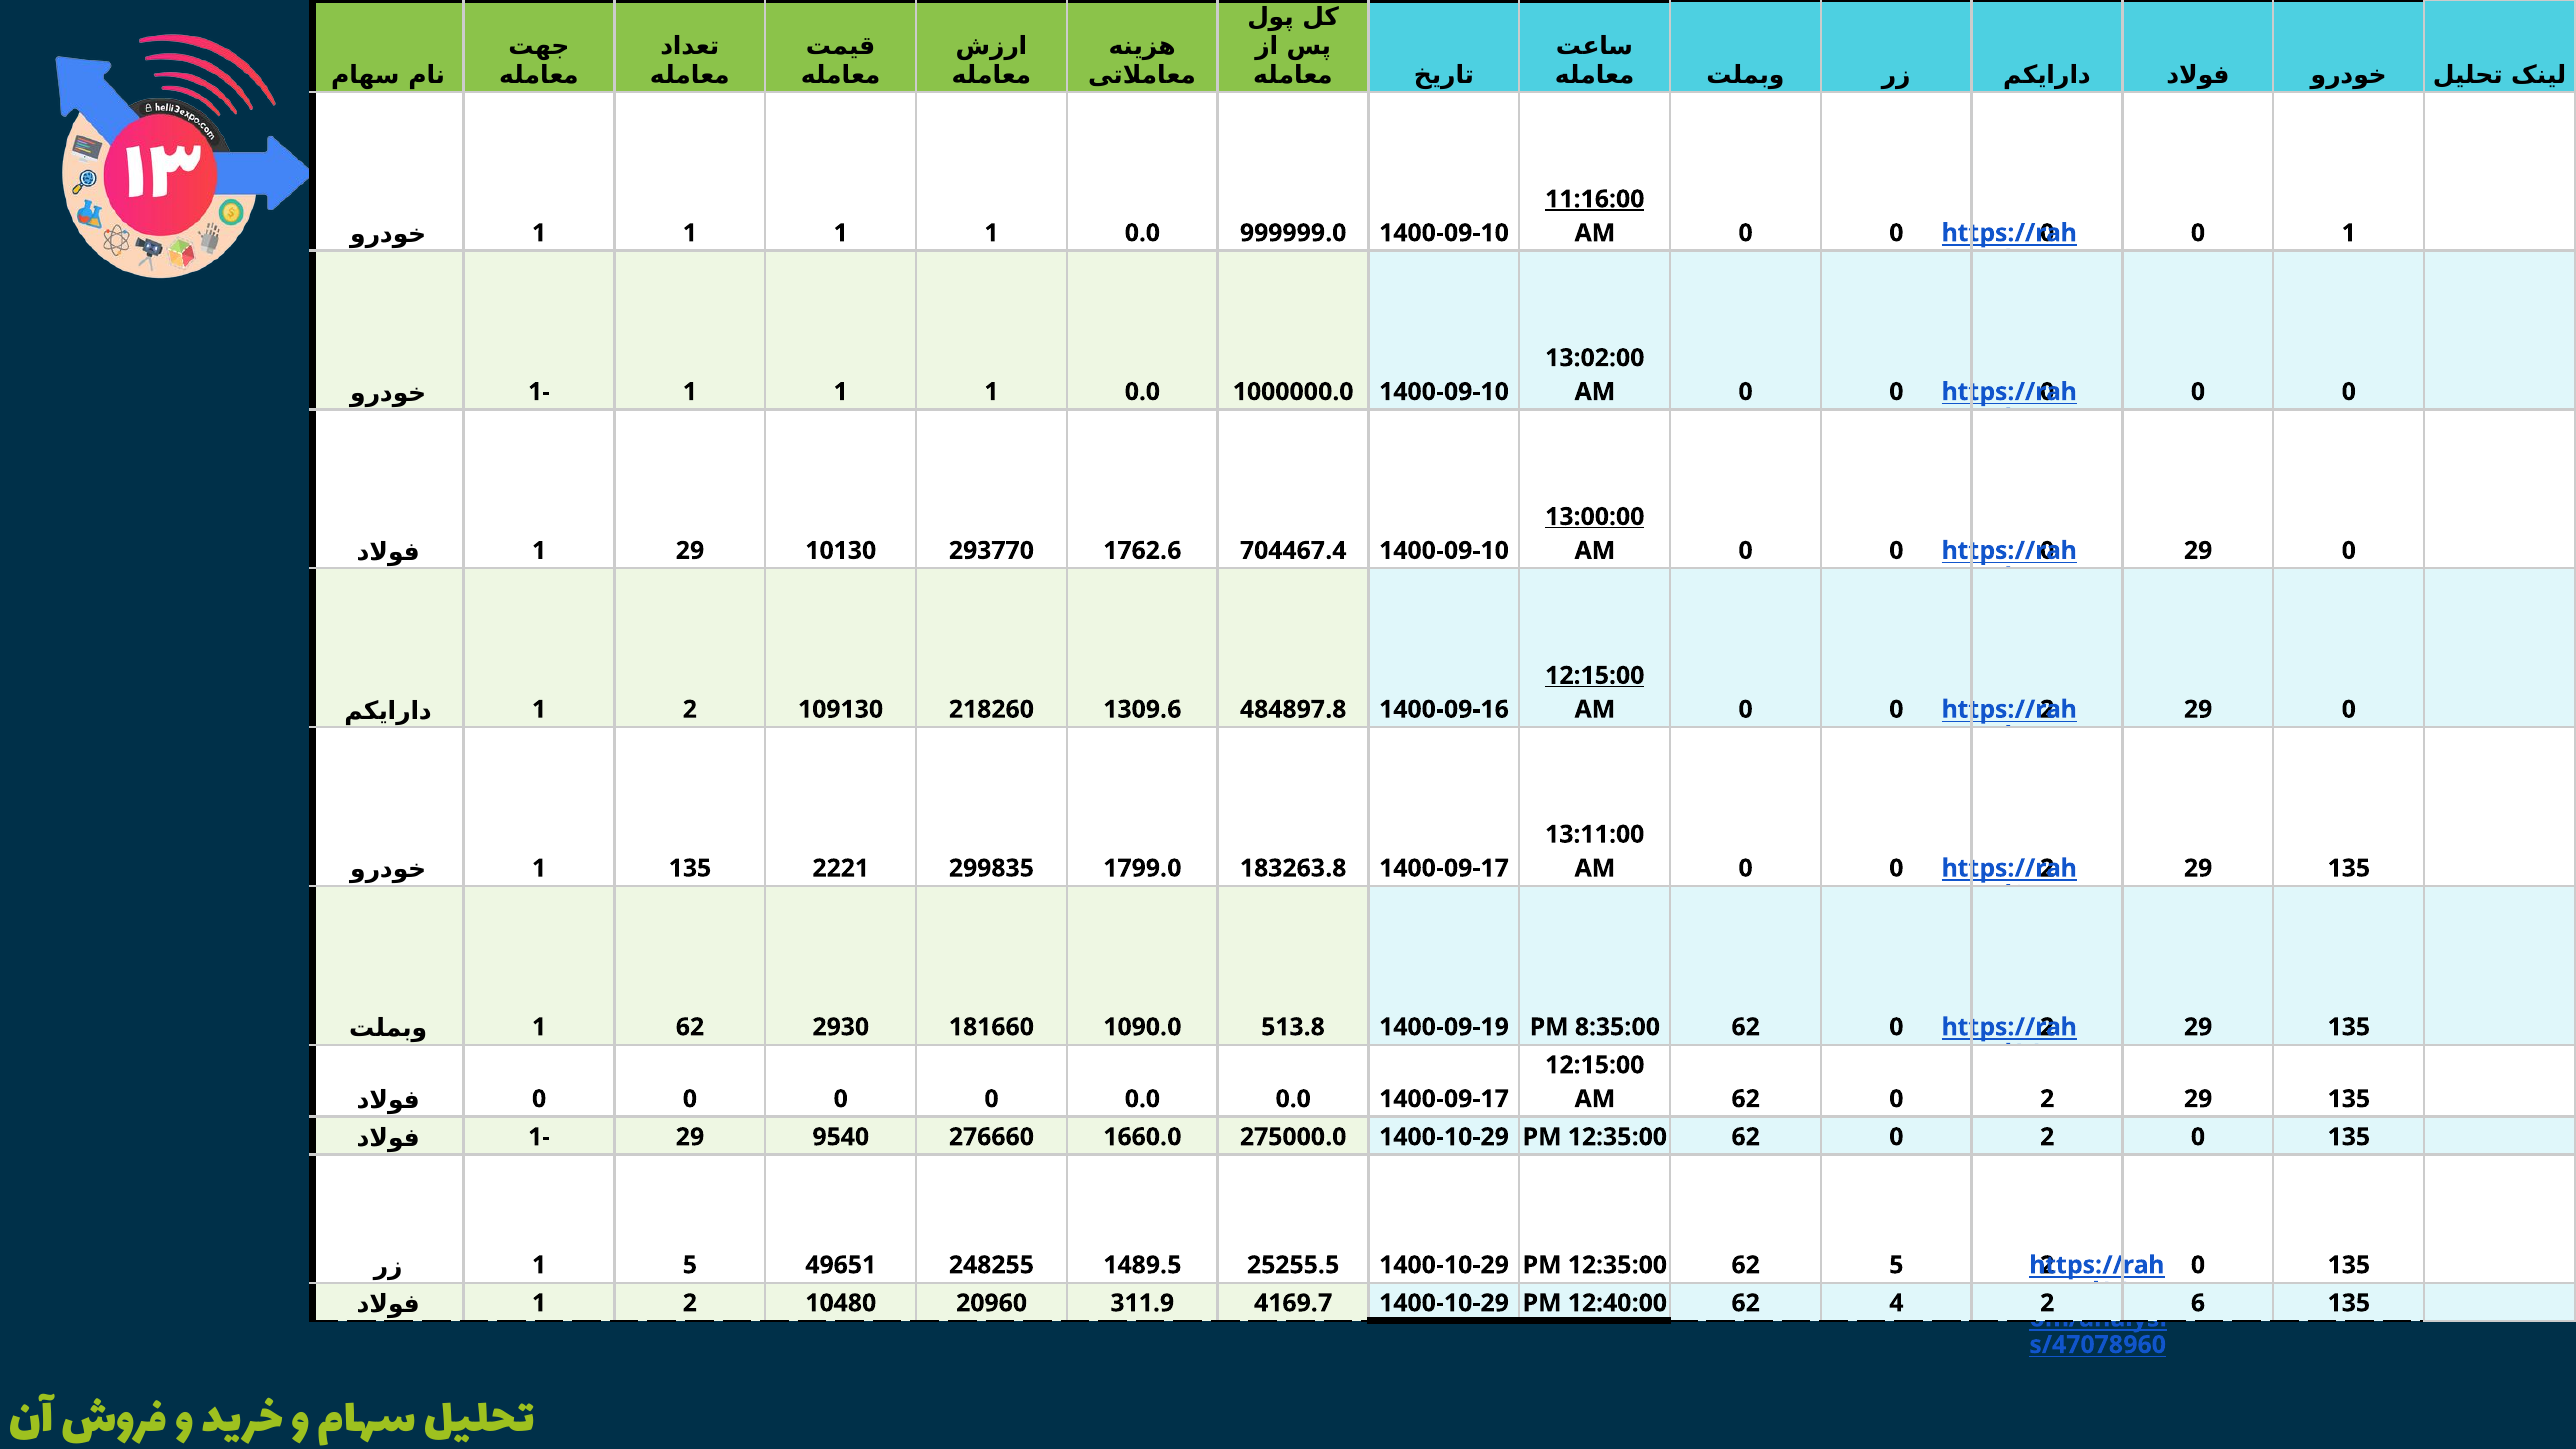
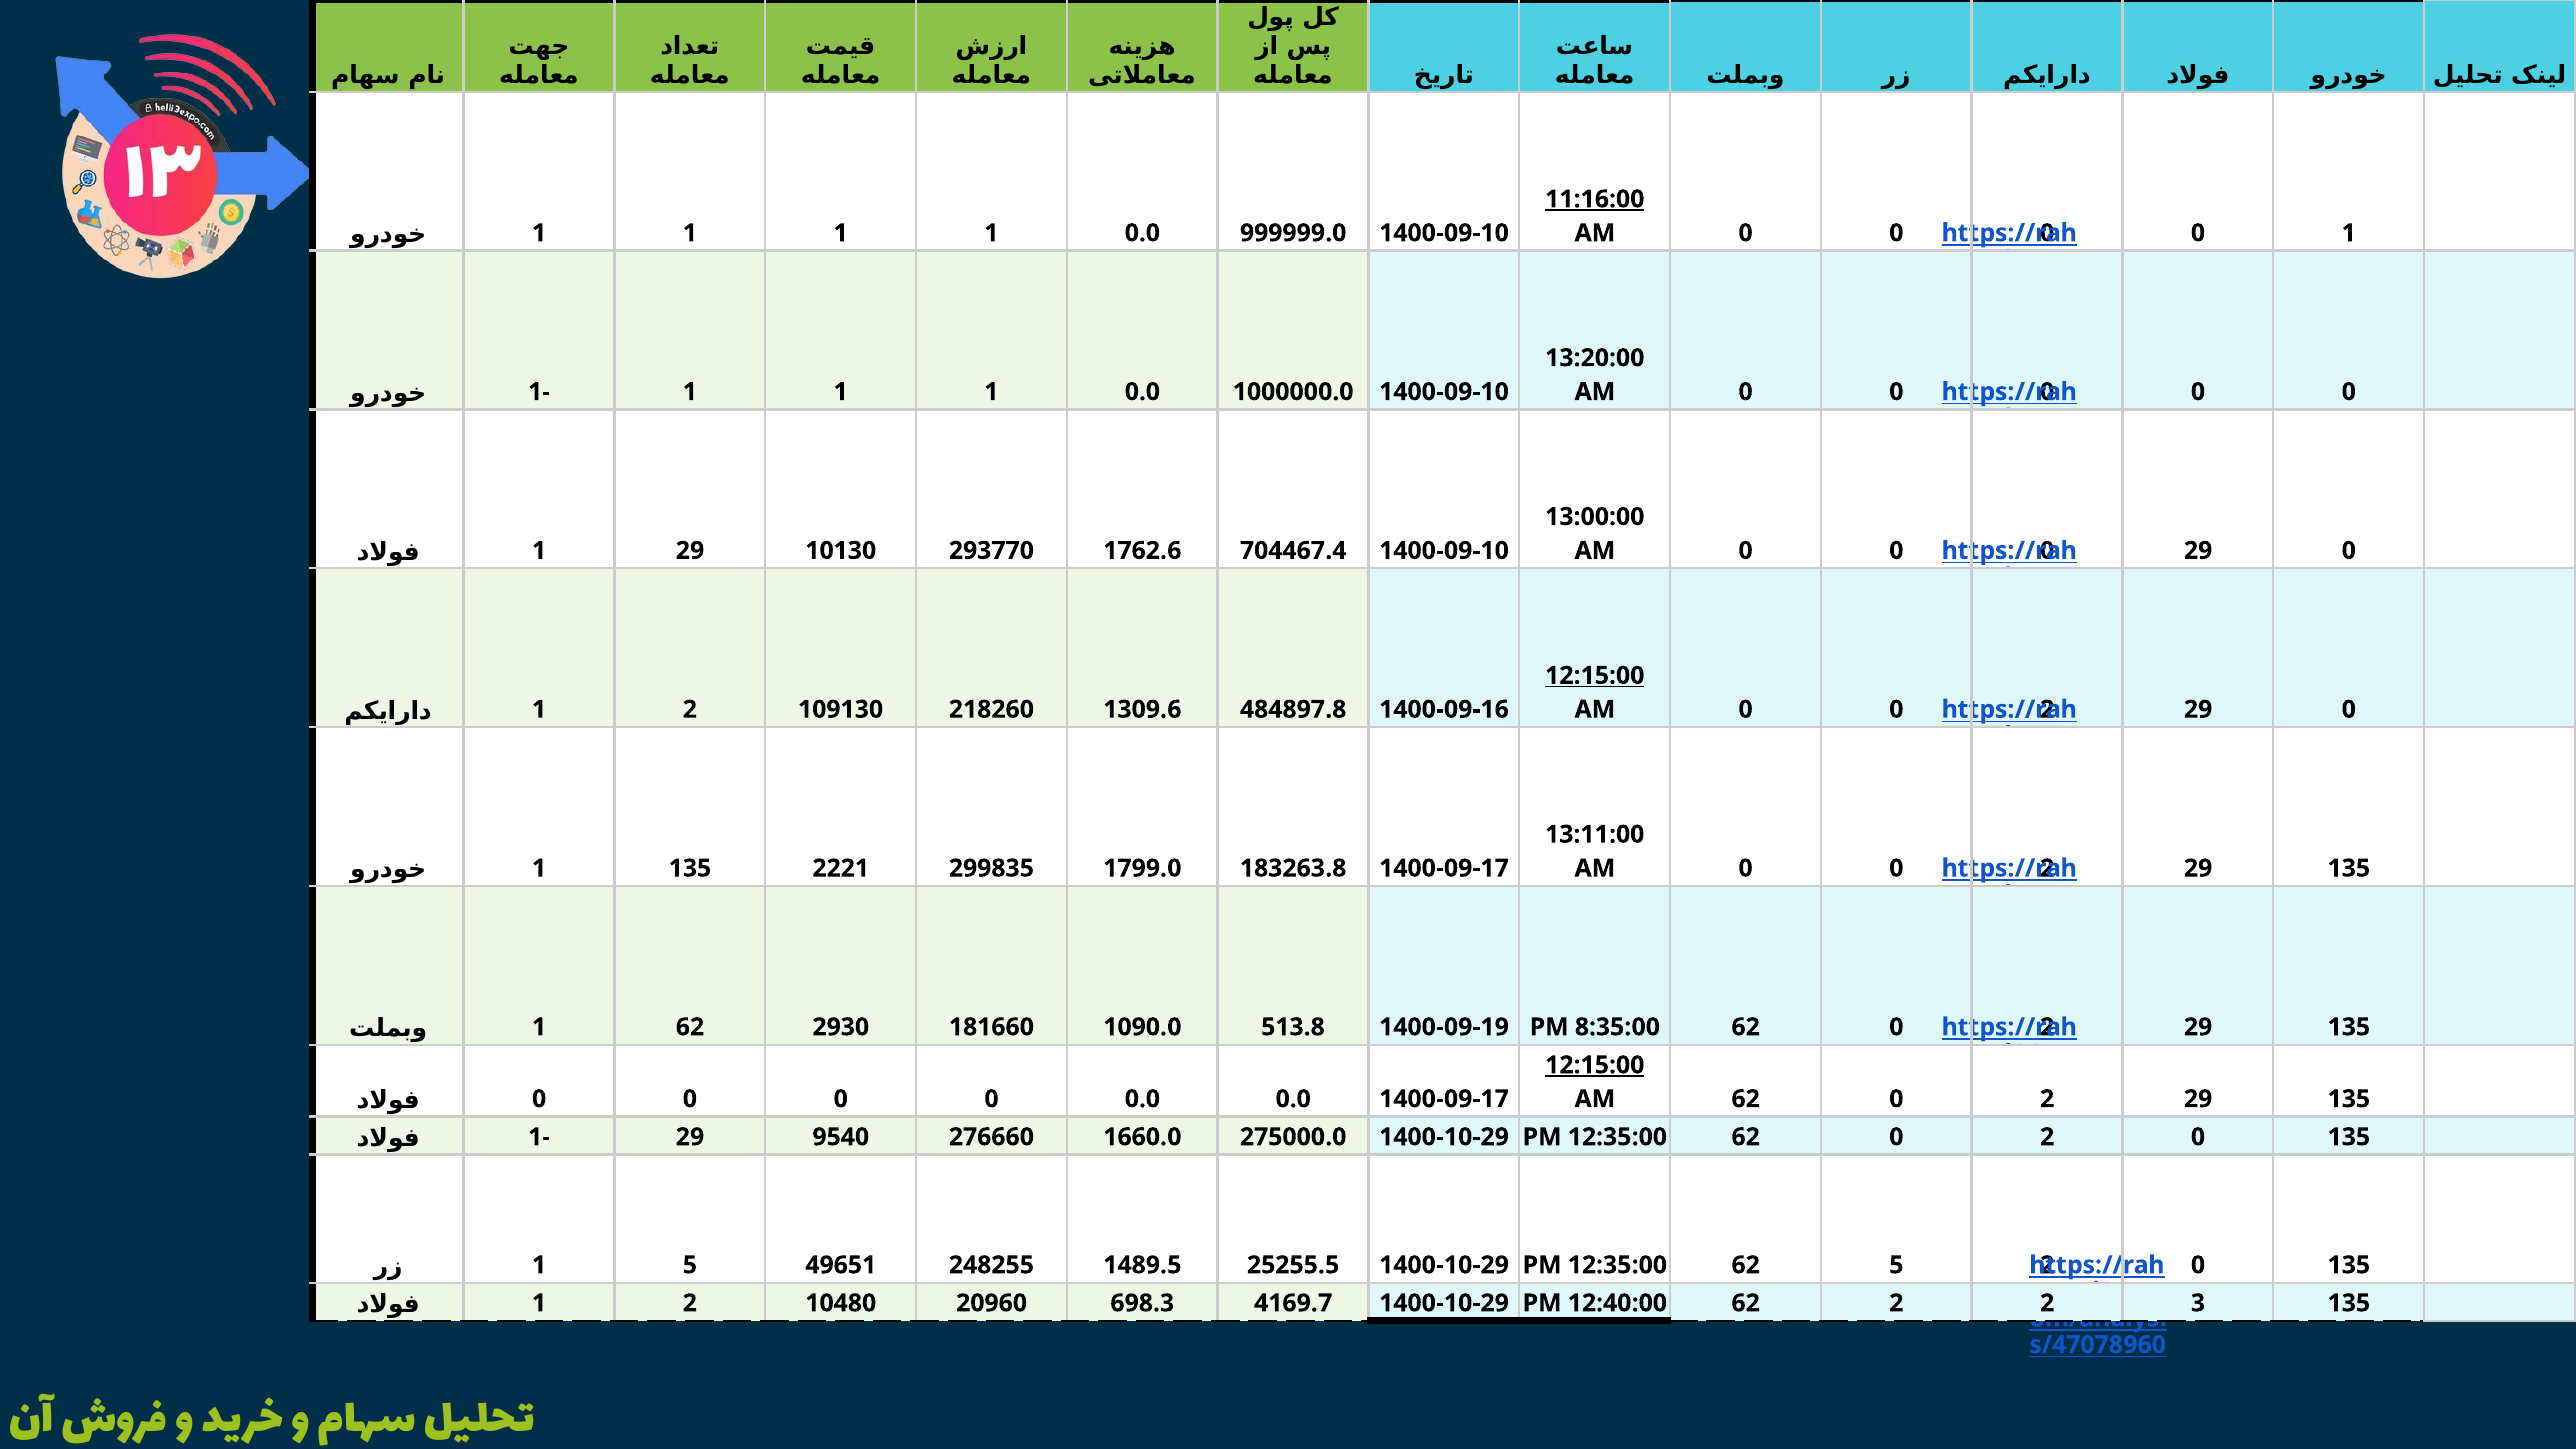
13:02:00: 13:02:00 -> 13:20:00
13:00:00 underline: present -> none
12:15:00 at (1595, 1065) underline: none -> present
311.9: 311.9 -> 698.3
62 4: 4 -> 2
6: 6 -> 3
